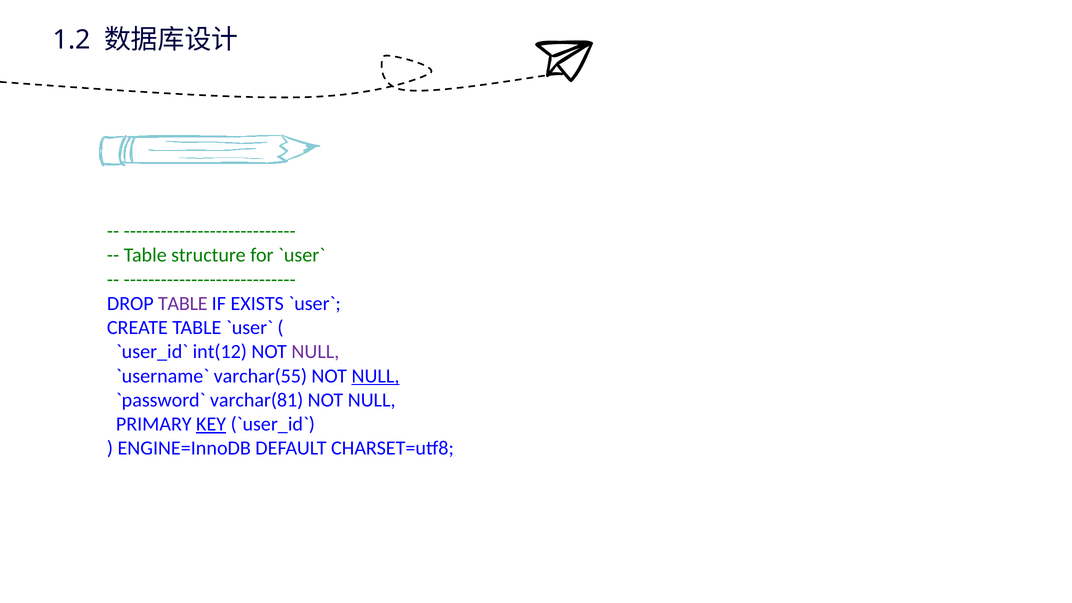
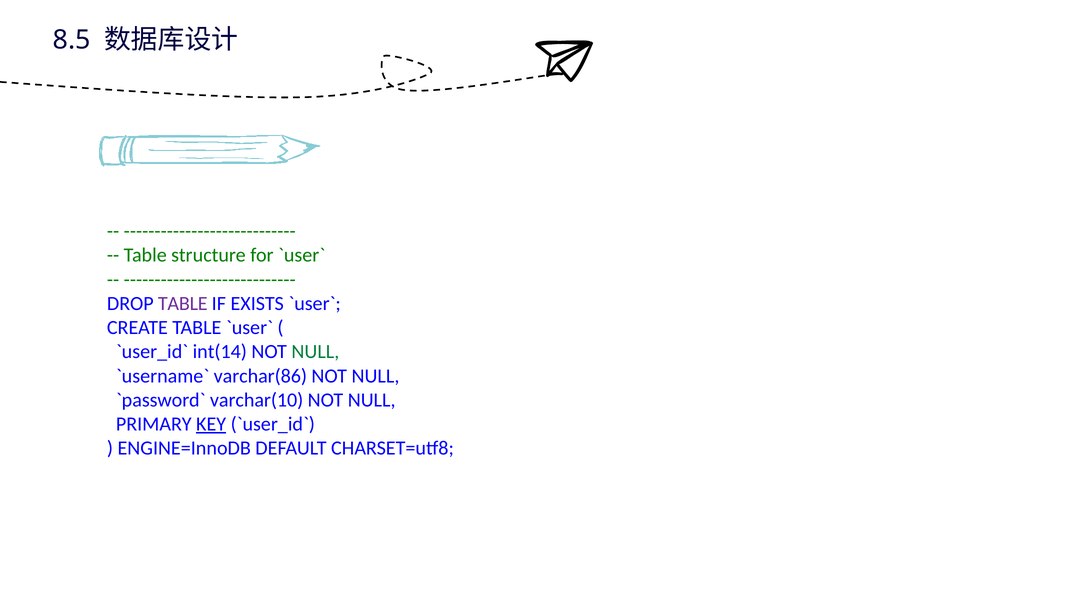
1.2: 1.2 -> 8.5
int(12: int(12 -> int(14
NULL at (315, 352) colour: purple -> green
varchar(55: varchar(55 -> varchar(86
NULL at (375, 376) underline: present -> none
varchar(81: varchar(81 -> varchar(10
